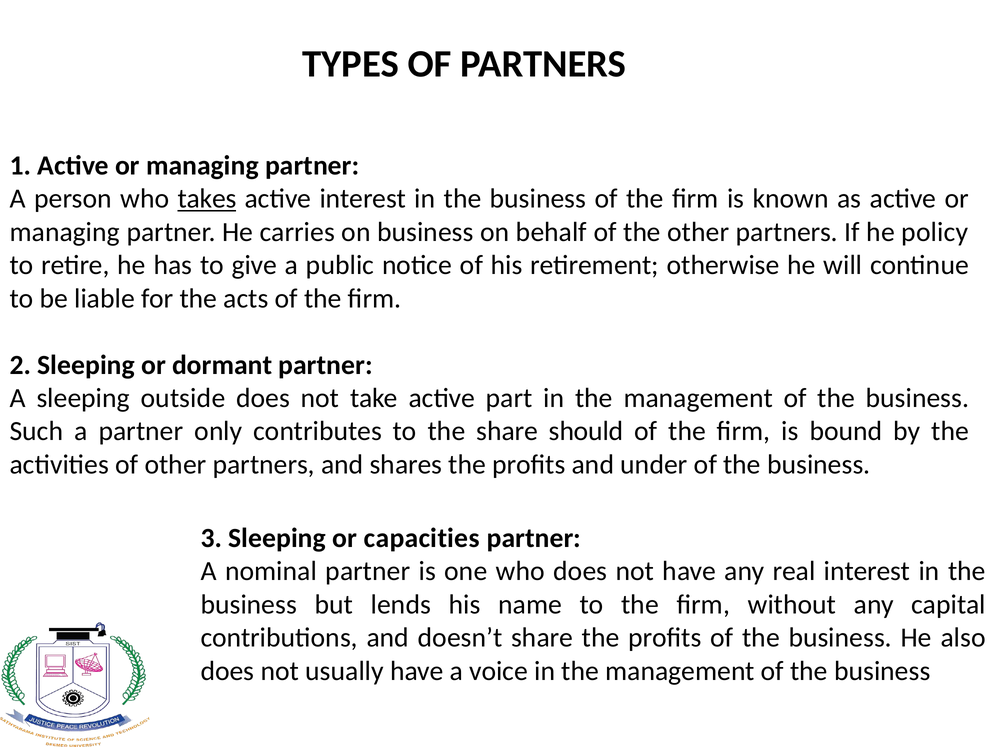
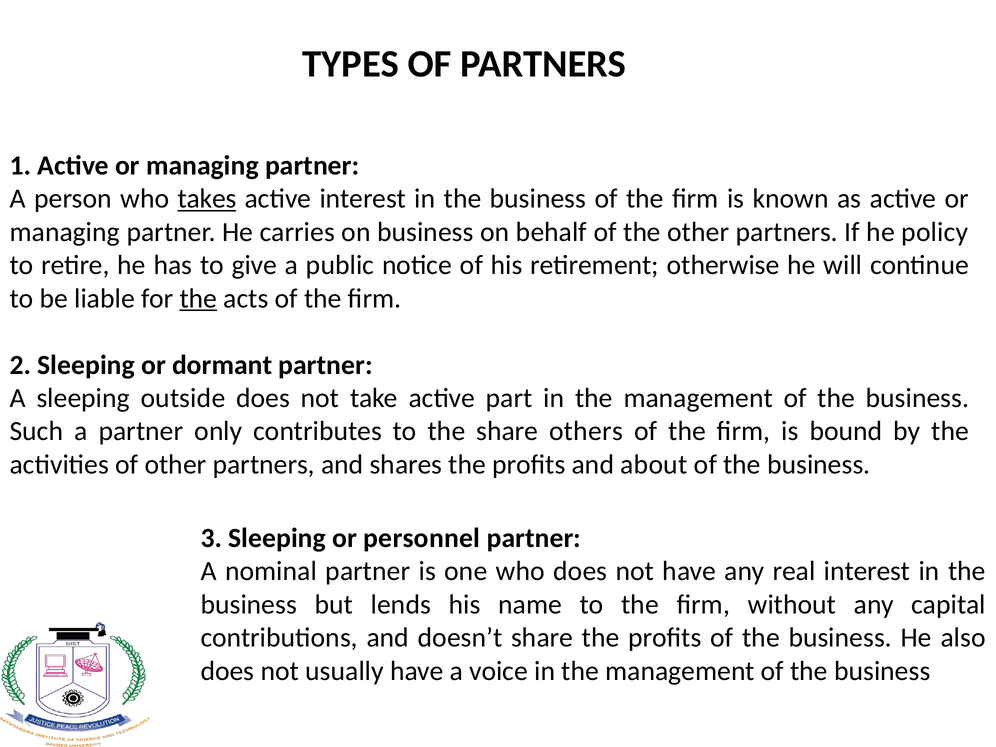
the at (198, 298) underline: none -> present
should: should -> others
under: under -> about
capacities: capacities -> personnel
